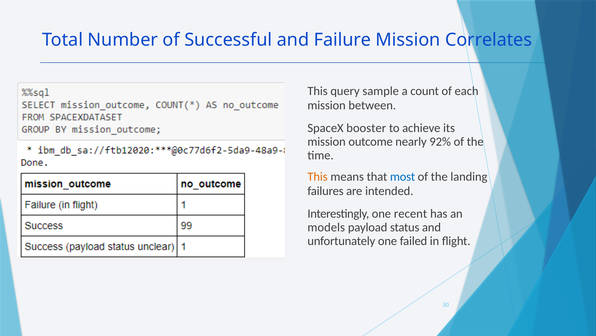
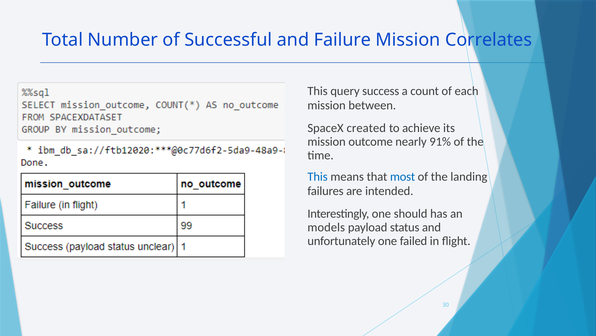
sample: sample -> success
booster: booster -> created
92%: 92% -> 91%
This at (318, 176) colour: orange -> blue
recent: recent -> should
